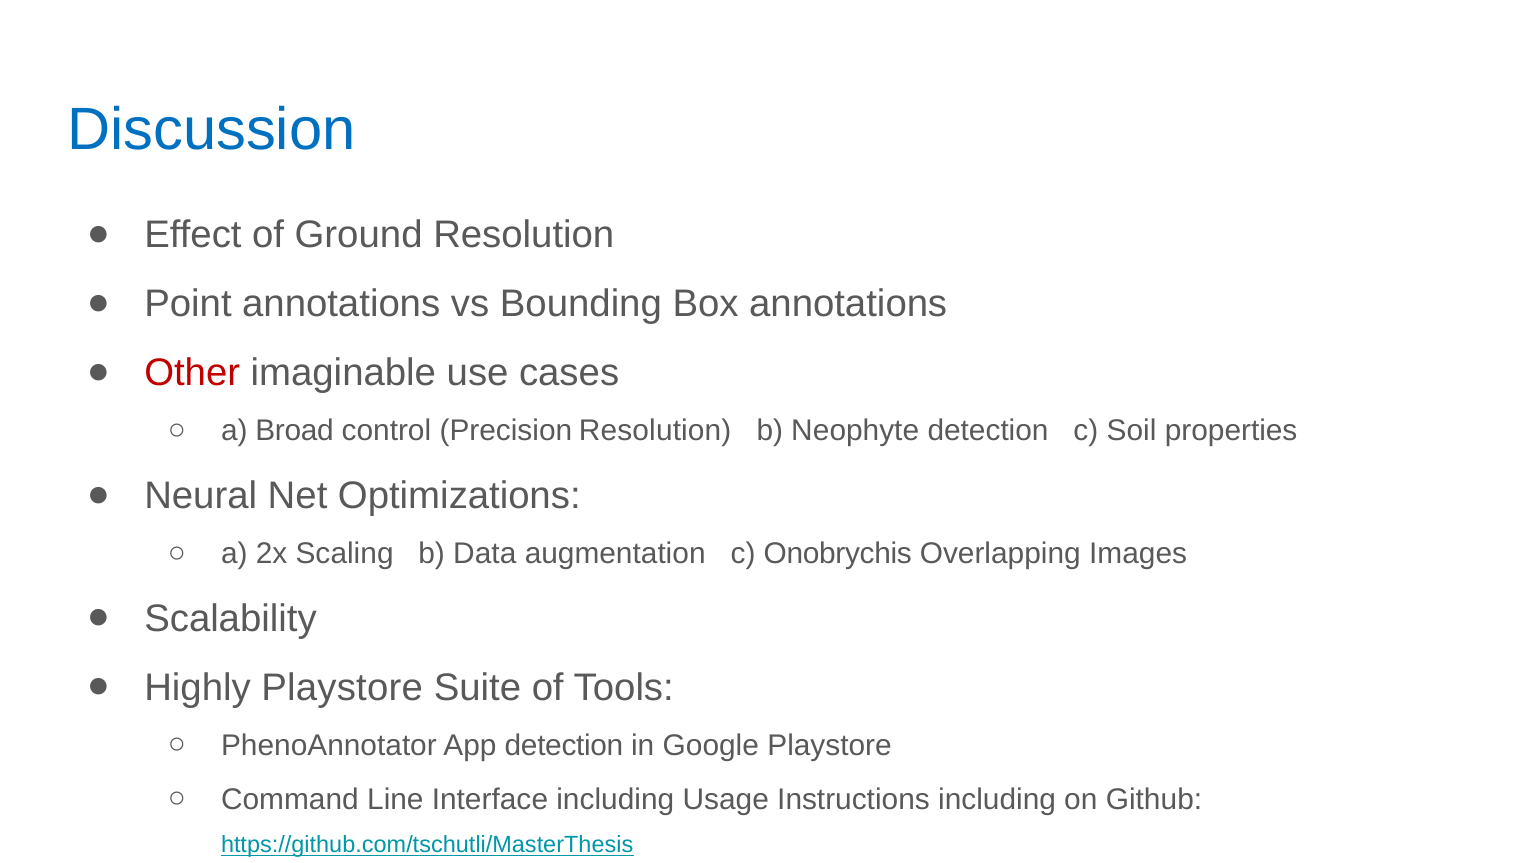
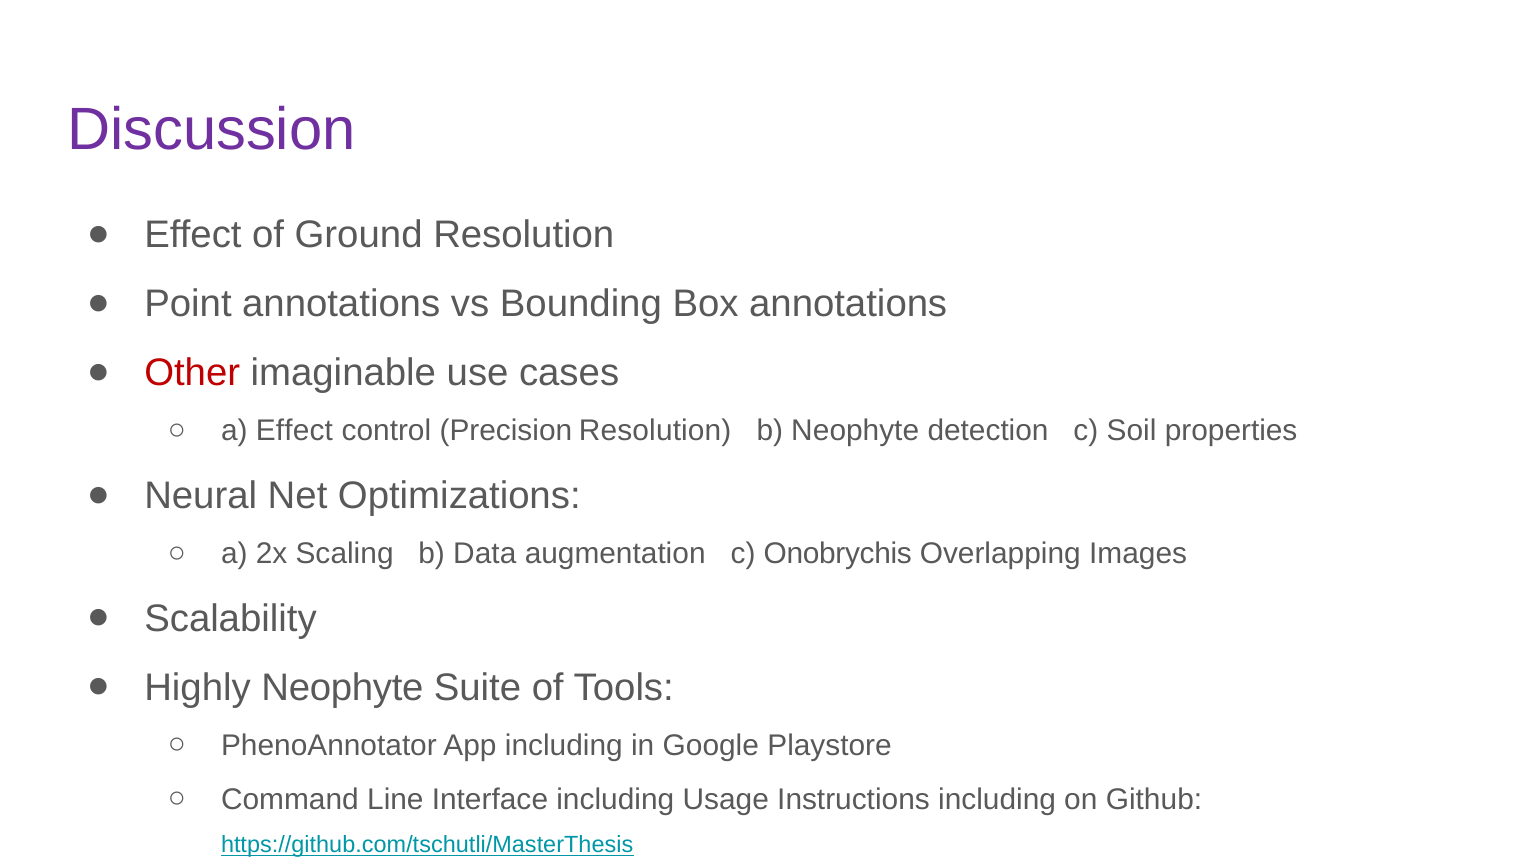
Discussion colour: blue -> purple
a Broad: Broad -> Effect
Highly Playstore: Playstore -> Neophyte
App detection: detection -> including
